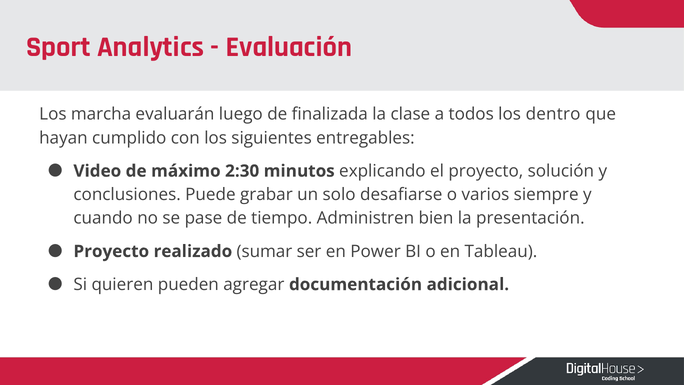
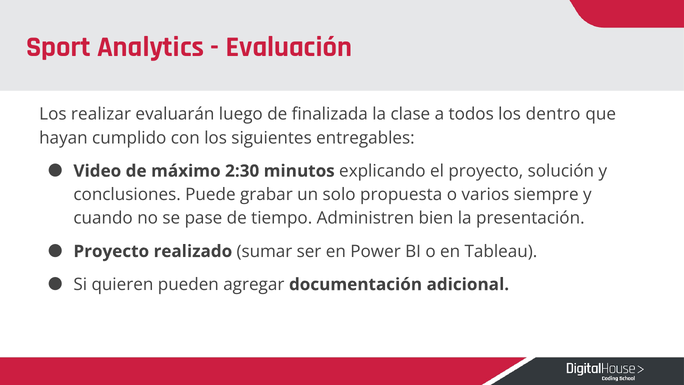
marcha: marcha -> realizar
desafiarse: desafiarse -> propuesta
